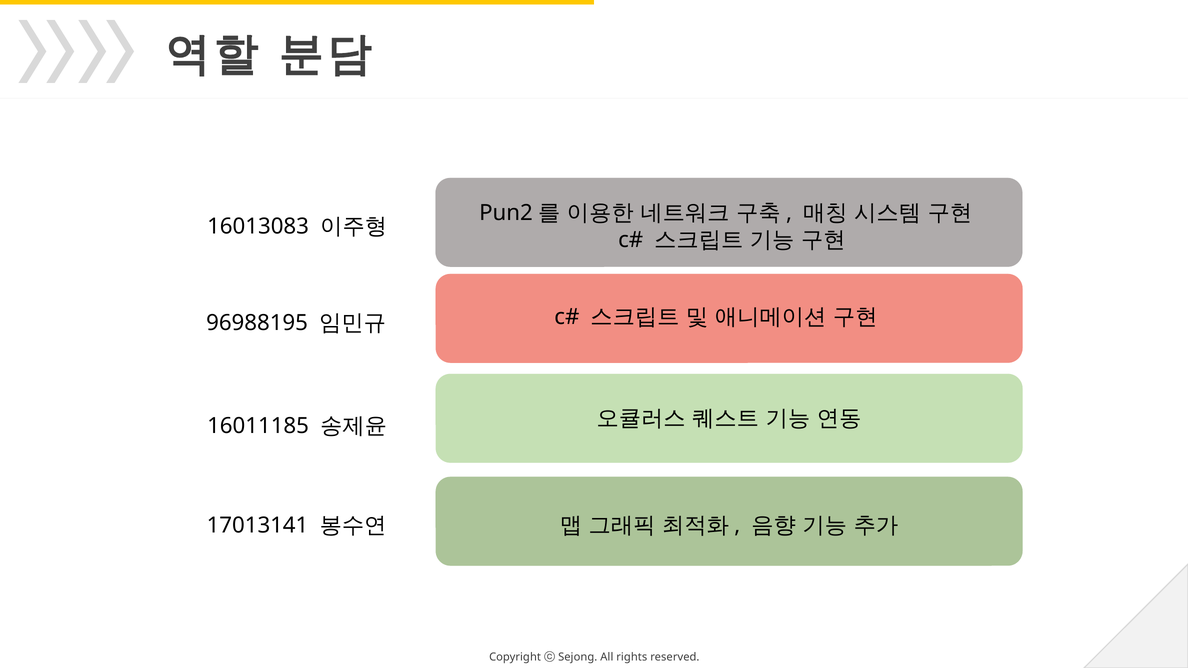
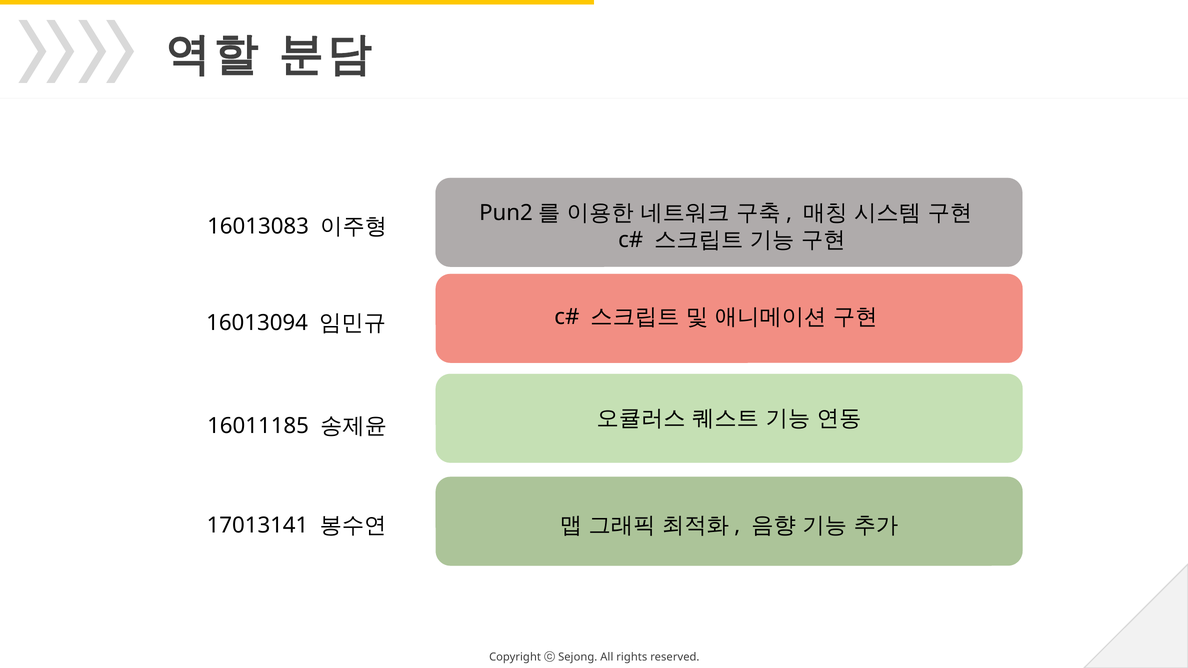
96988195: 96988195 -> 16013094
